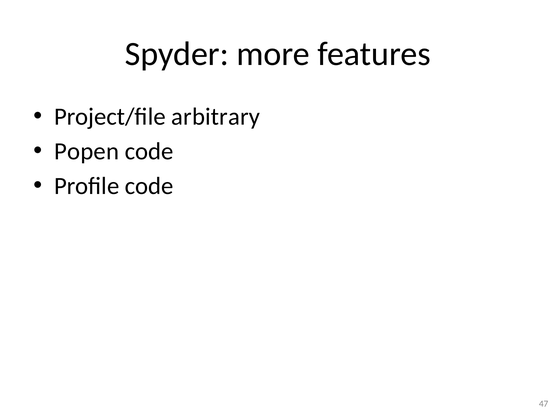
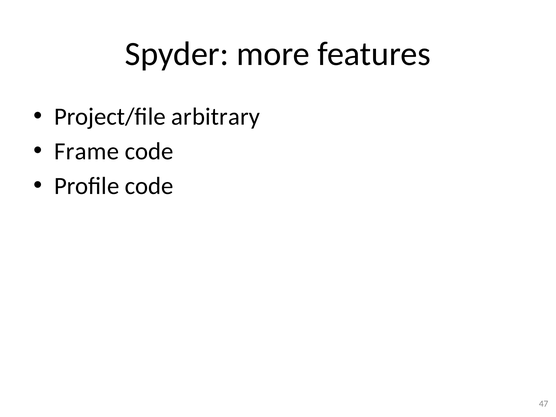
Popen: Popen -> Frame
